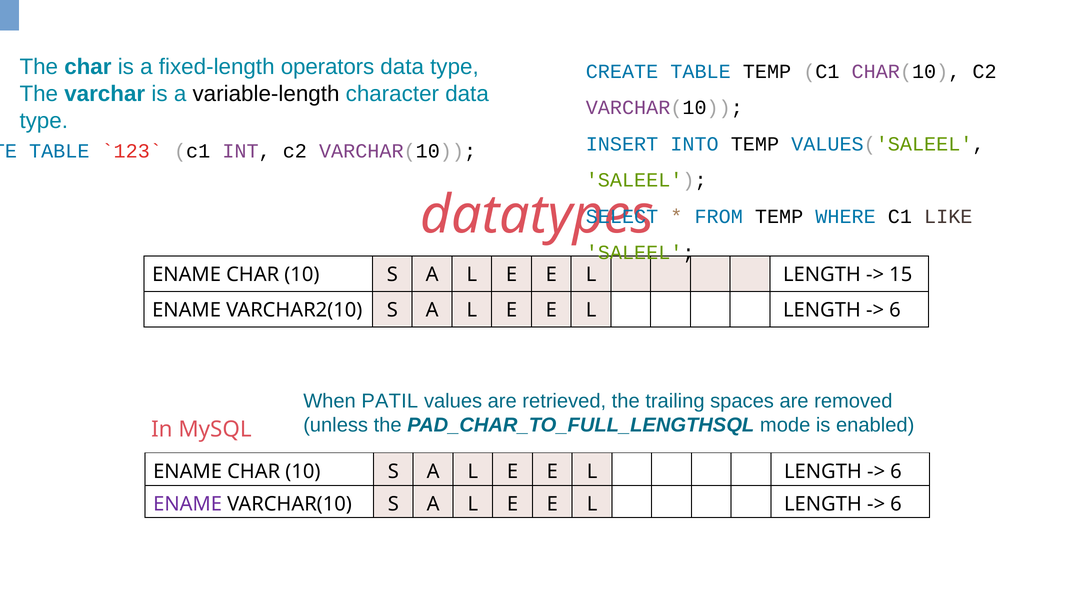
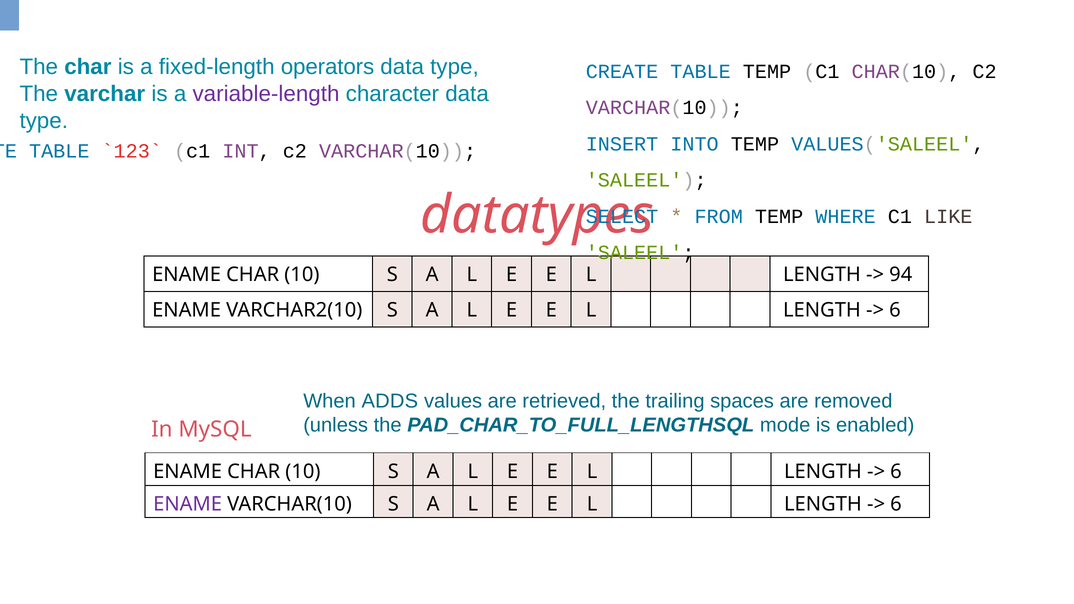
variable-length colour: black -> purple
15: 15 -> 94
PATIL: PATIL -> ADDS
